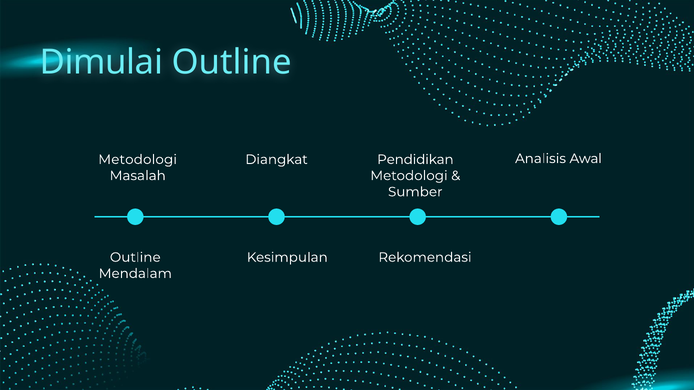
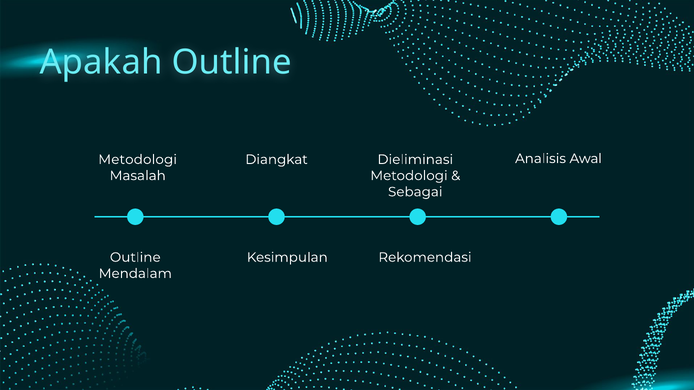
Dimulai: Dimulai -> Apakah
Pendidikan: Pendidikan -> Dieliminasi
Sumber: Sumber -> Sebagai
